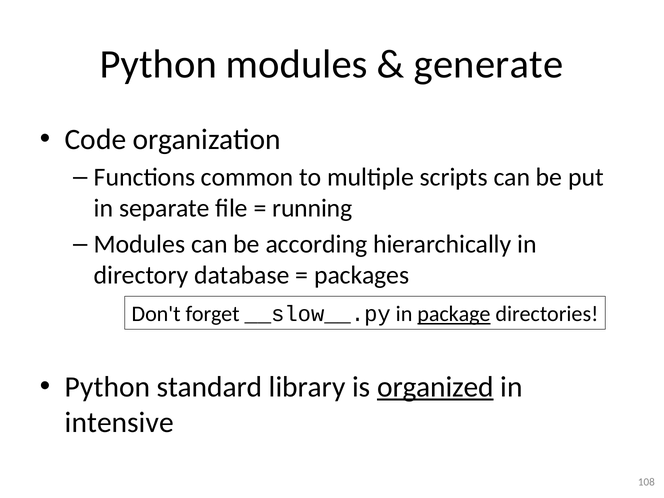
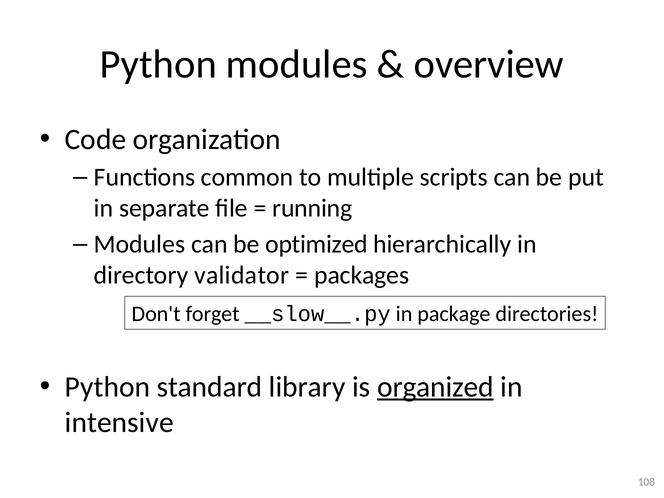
generate: generate -> overview
according: according -> optimized
database: database -> validator
package underline: present -> none
